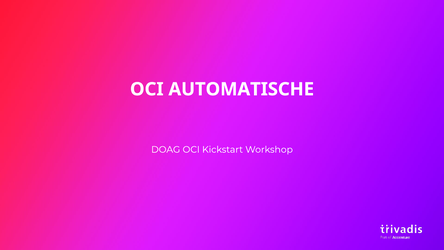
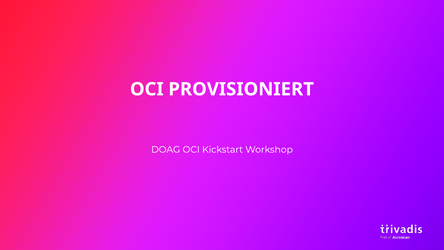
AUTOMATISCHE: AUTOMATISCHE -> PROVISIONIERT
